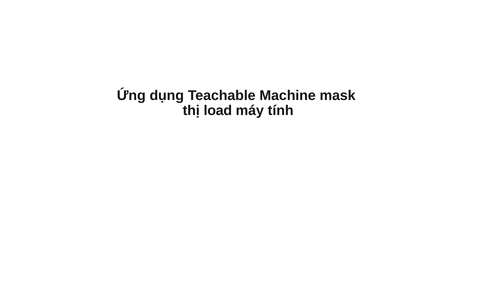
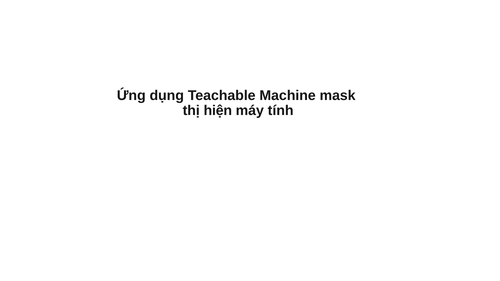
load: load -> hiện
